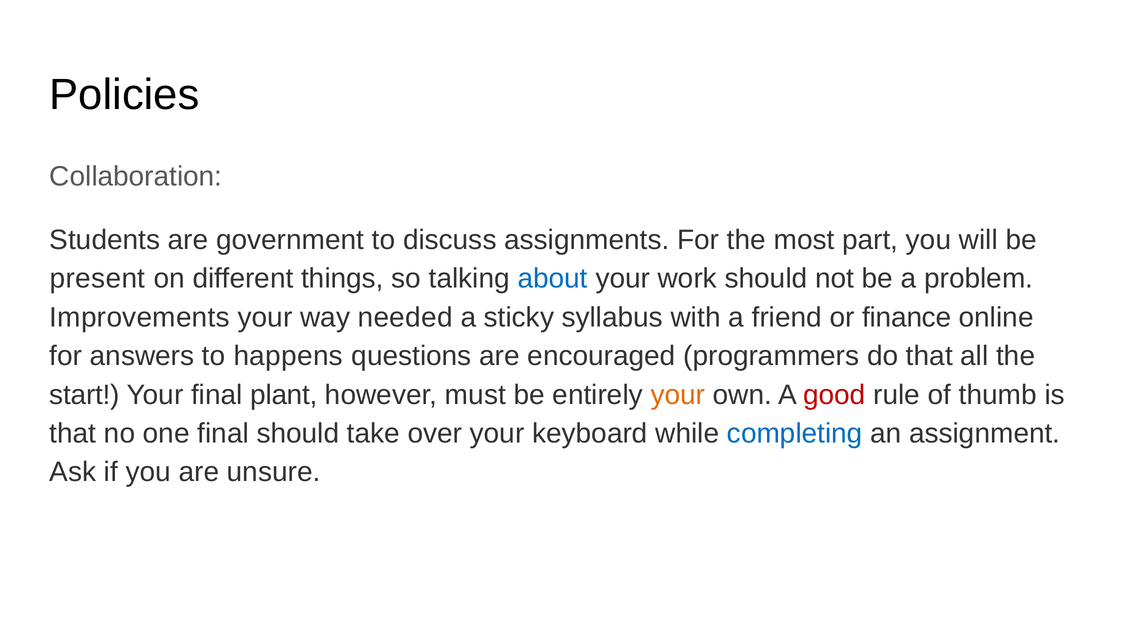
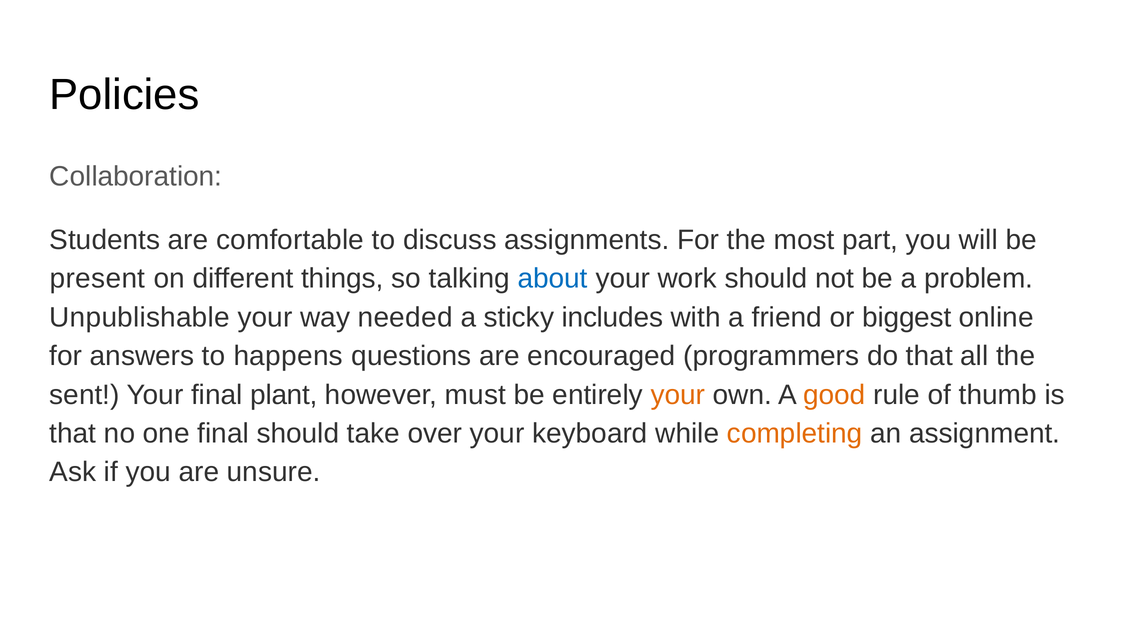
government: government -> comfortable
Improvements: Improvements -> Unpublishable
syllabus: syllabus -> includes
finance: finance -> biggest
start: start -> sent
good colour: red -> orange
completing colour: blue -> orange
